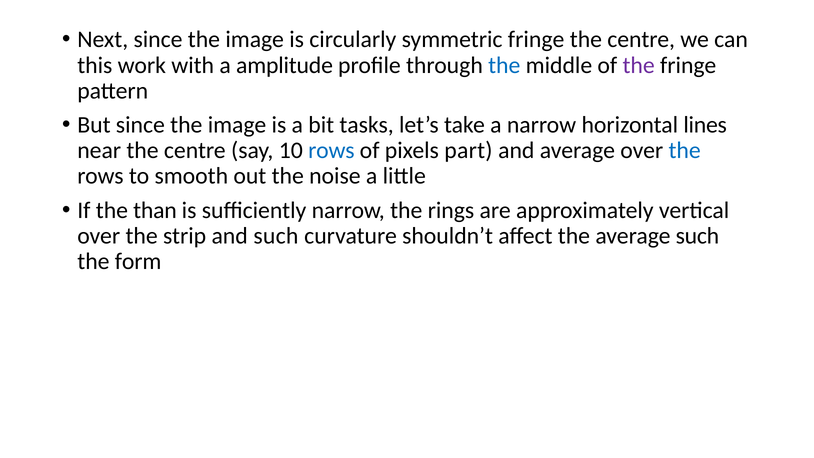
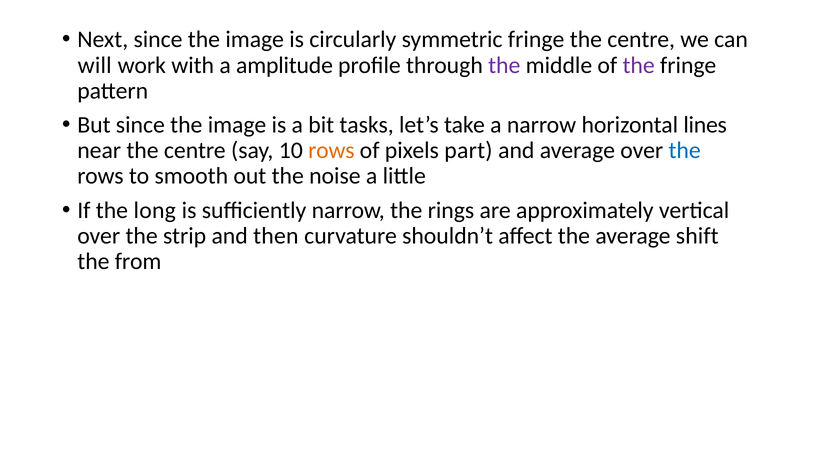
this: this -> will
the at (504, 65) colour: blue -> purple
rows at (331, 150) colour: blue -> orange
than: than -> long
and such: such -> then
average such: such -> shift
form: form -> from
